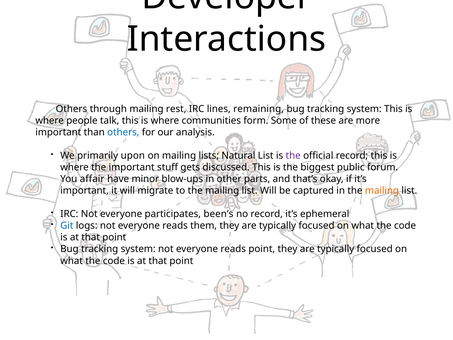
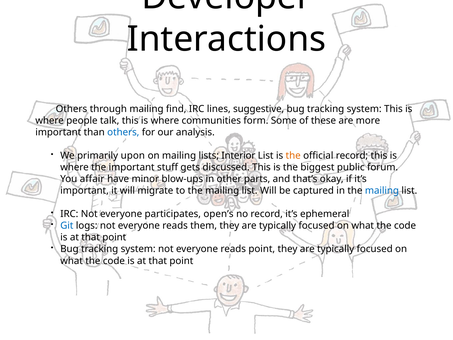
rest: rest -> find
remaining: remaining -> suggestive
Natural: Natural -> Interior
the at (293, 156) colour: purple -> orange
mailing at (382, 191) colour: orange -> blue
been’s: been’s -> open’s
